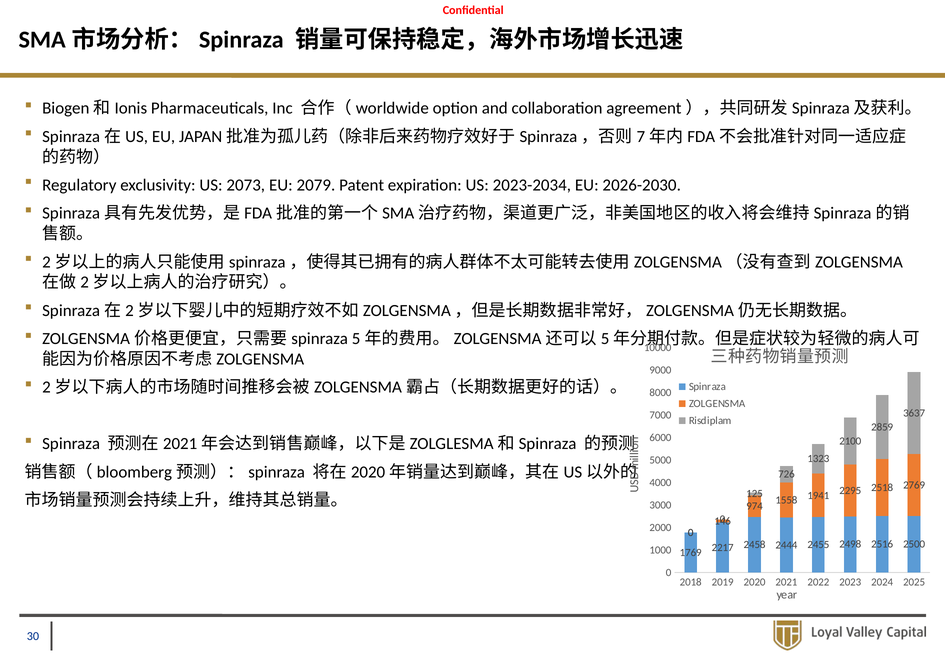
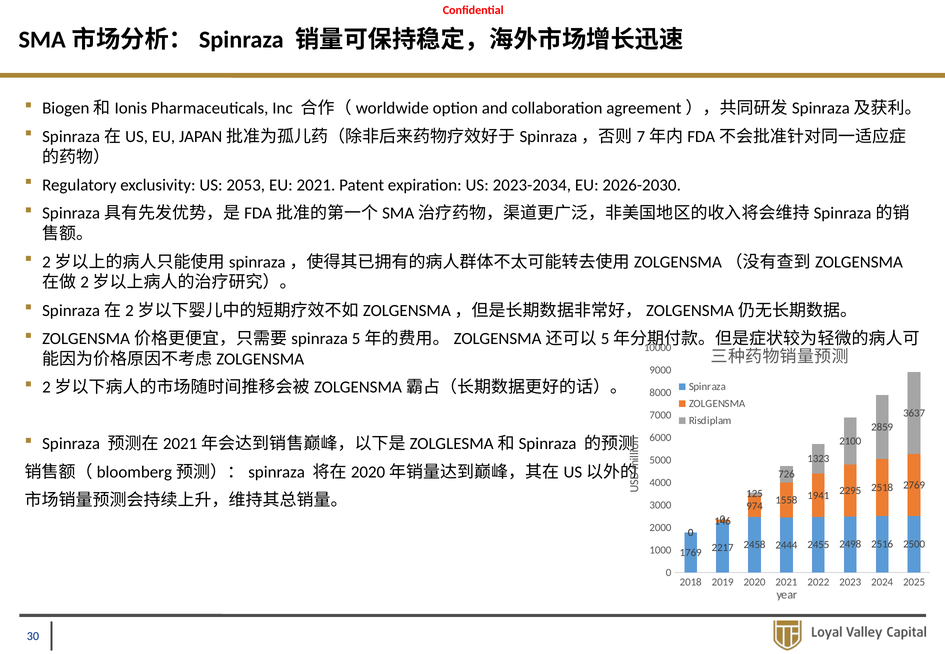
2073: 2073 -> 2053
EU 2079: 2079 -> 2021
